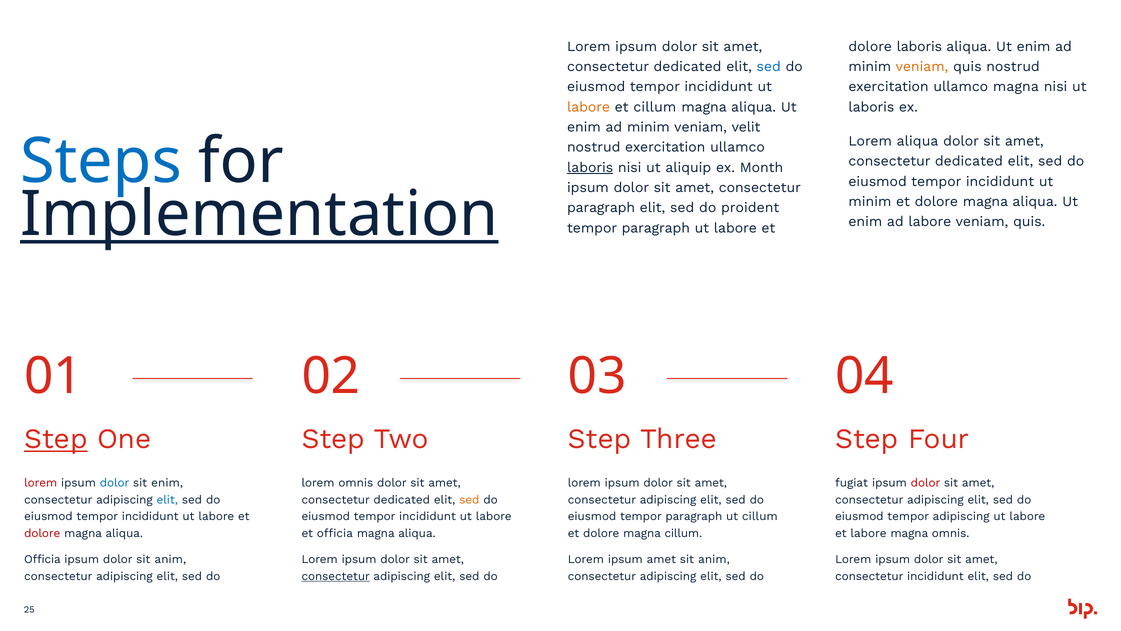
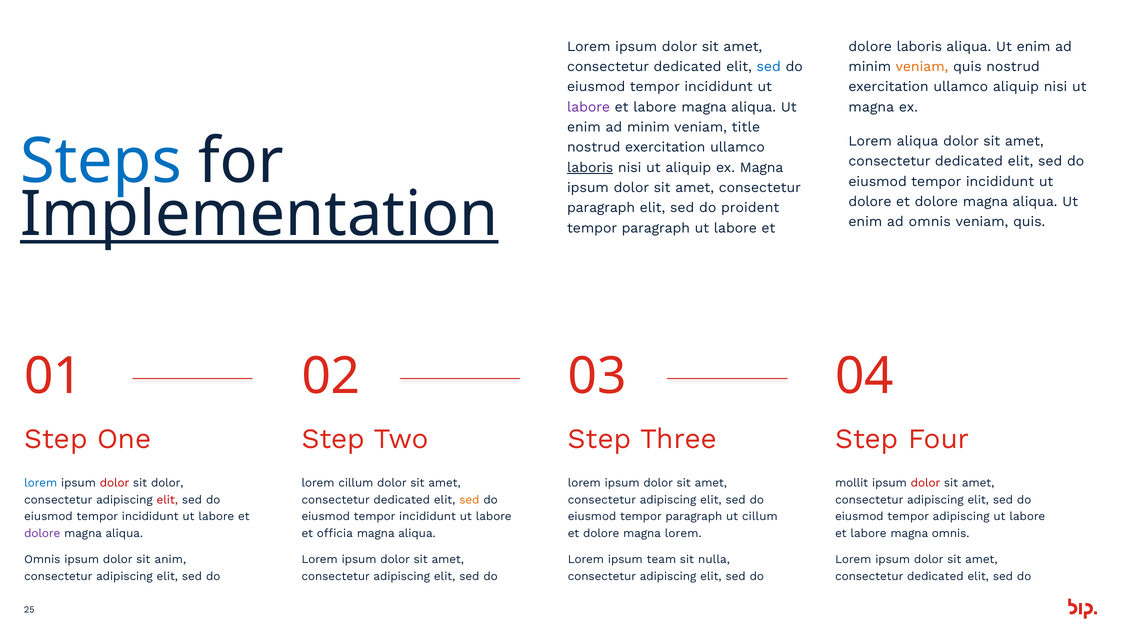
ullamco magna: magna -> aliquip
labore at (589, 107) colour: orange -> purple
cillum at (655, 107): cillum -> labore
laboris at (871, 107): laboris -> magna
velit: velit -> title
ex Month: Month -> Magna
minim at (870, 202): minim -> dolore
ad labore: labore -> omnis
Step at (56, 439) underline: present -> none
lorem at (41, 483) colour: red -> blue
dolor at (115, 483) colour: blue -> red
sit enim: enim -> dolor
lorem omnis: omnis -> cillum
fugiat: fugiat -> mollit
elit at (167, 499) colour: blue -> red
dolore at (42, 533) colour: red -> purple
magna cillum: cillum -> lorem
Officia at (42, 559): Officia -> Omnis
ipsum amet: amet -> team
anim at (714, 559): anim -> nulla
consectetur at (336, 576) underline: present -> none
incididunt at (935, 576): incididunt -> dedicated
